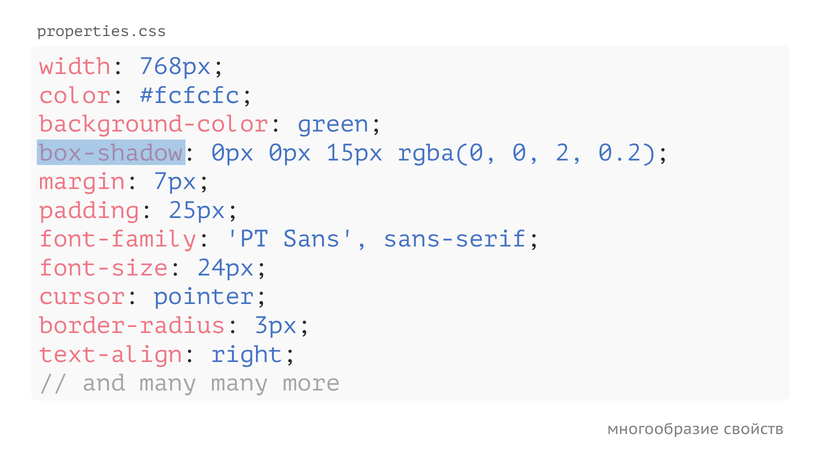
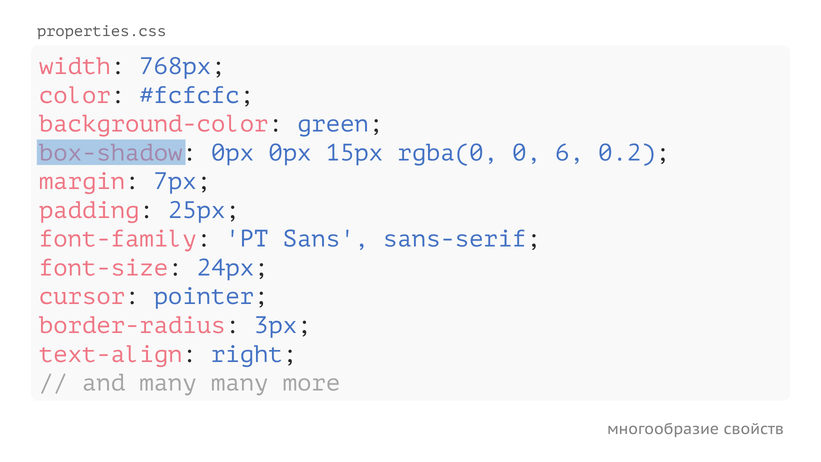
2: 2 -> 6
